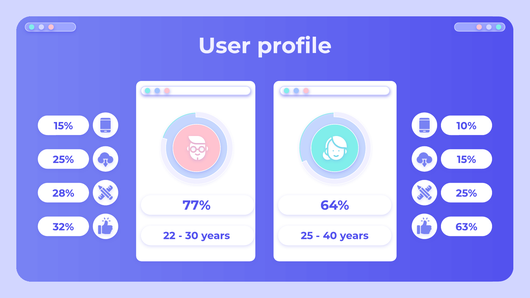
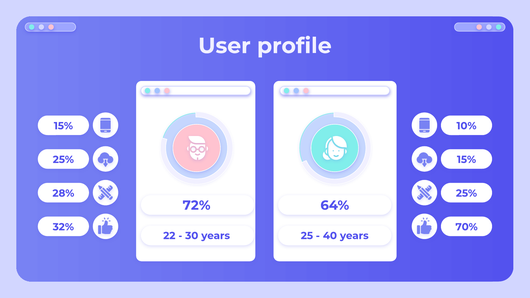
77%: 77% -> 72%
63%: 63% -> 70%
